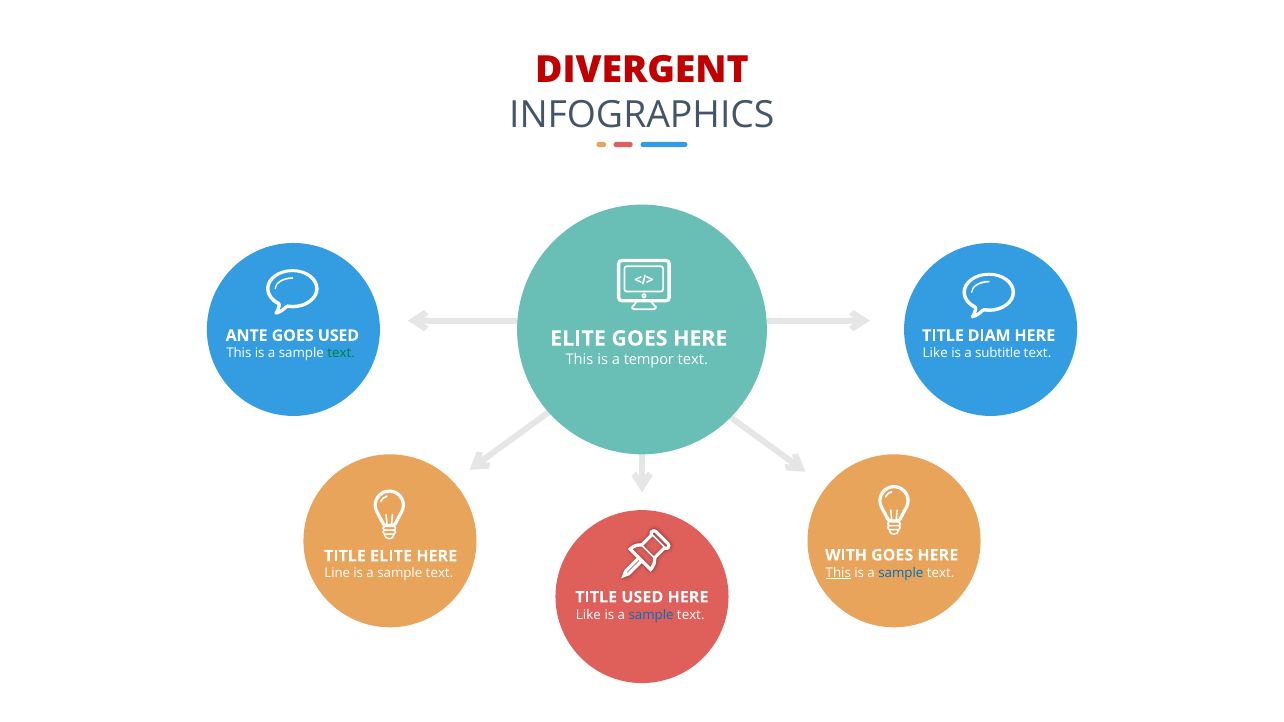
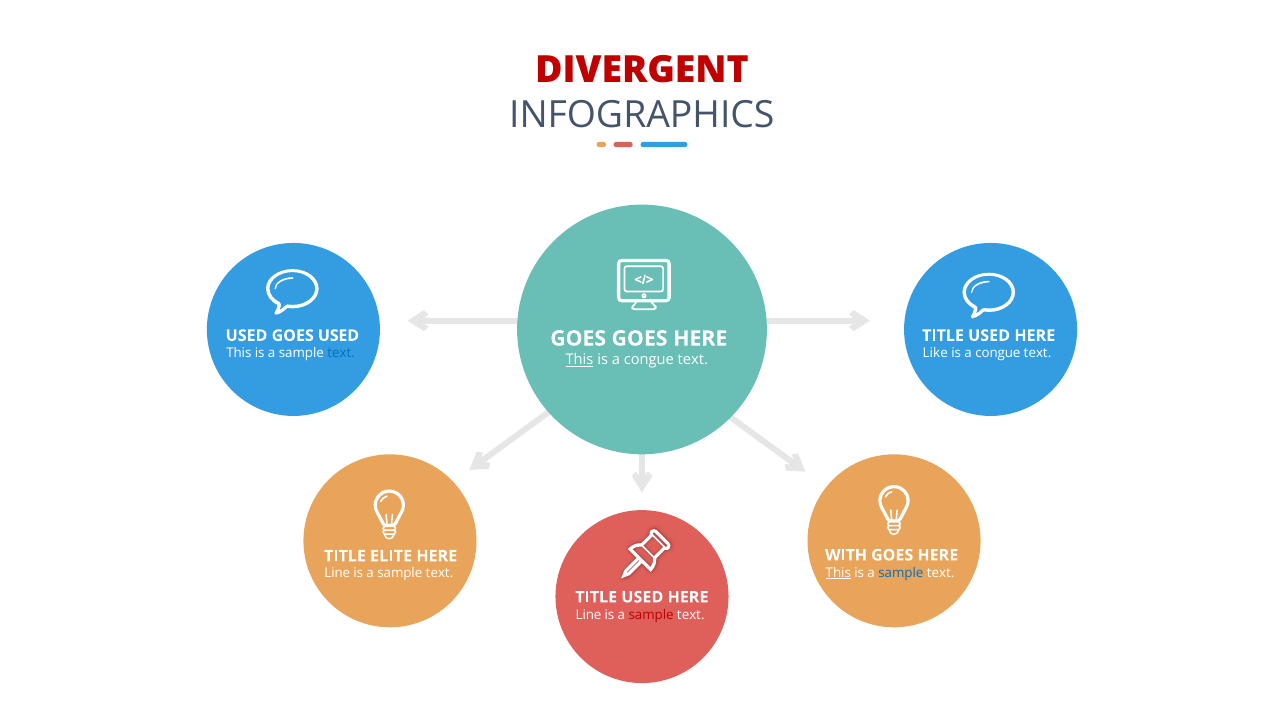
ANTE at (247, 336): ANTE -> USED
DIAM at (989, 336): DIAM -> USED
ELITE at (578, 339): ELITE -> GOES
text at (341, 353) colour: green -> blue
subtitle at (998, 353): subtitle -> congue
This at (580, 360) underline: none -> present
tempor at (649, 360): tempor -> congue
Like at (588, 615): Like -> Line
sample at (651, 615) colour: blue -> red
